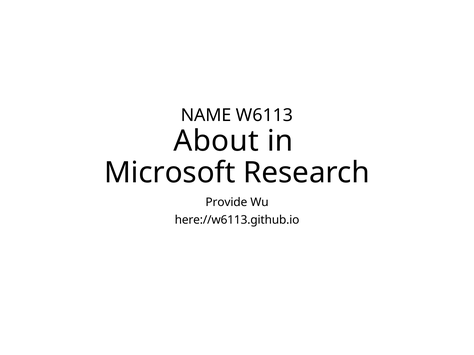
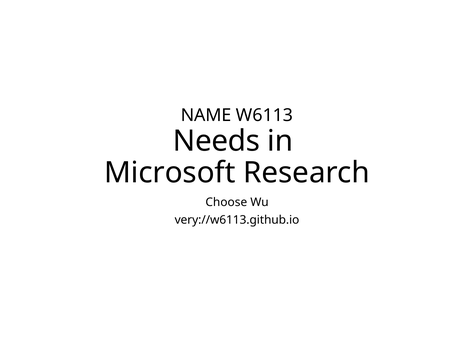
About: About -> Needs
Provide: Provide -> Choose
here://w6113.github.io: here://w6113.github.io -> very://w6113.github.io
